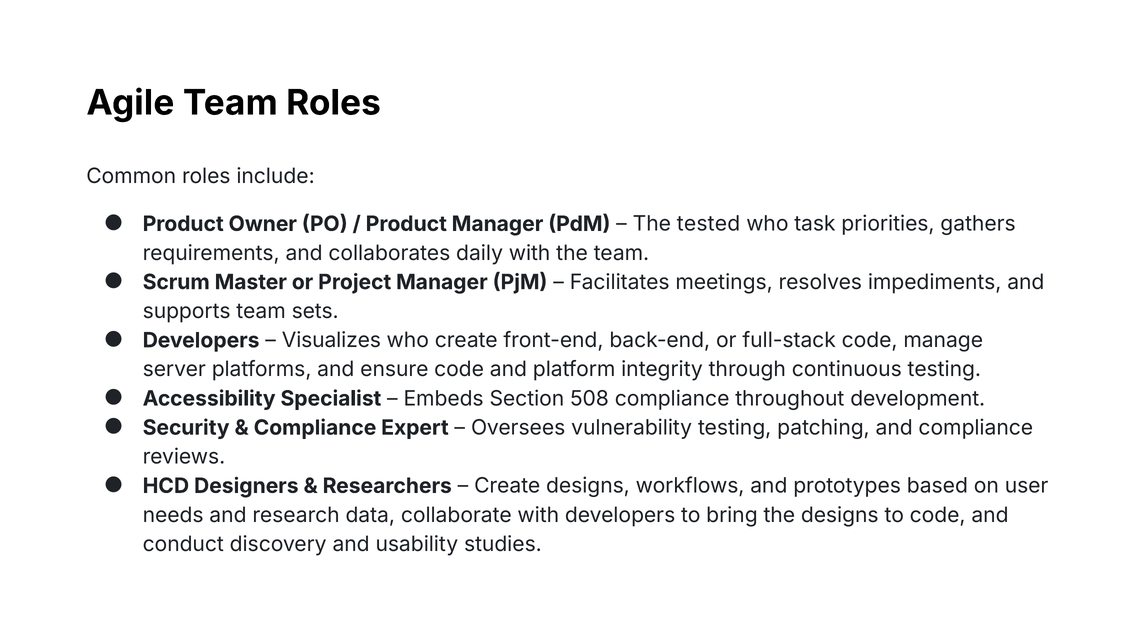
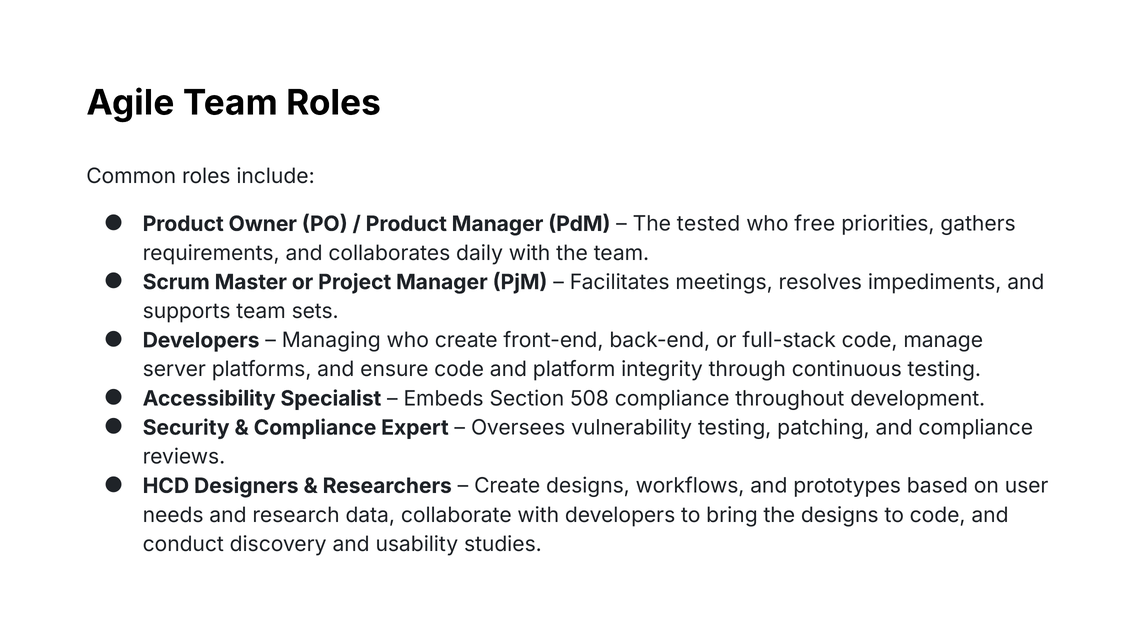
task: task -> free
Visualizes: Visualizes -> Managing
